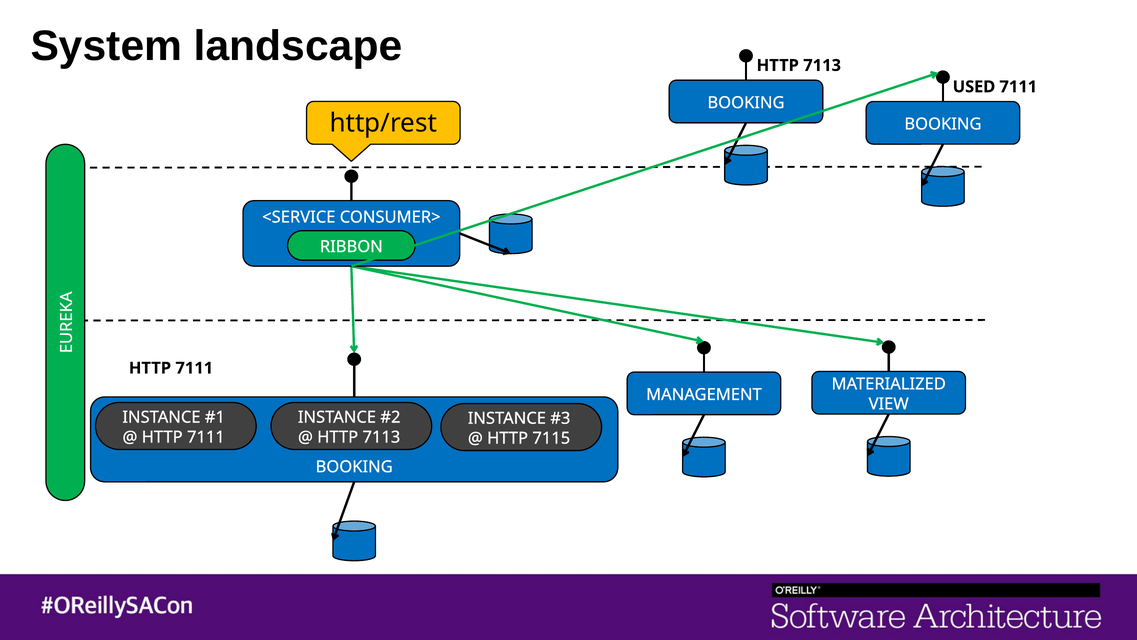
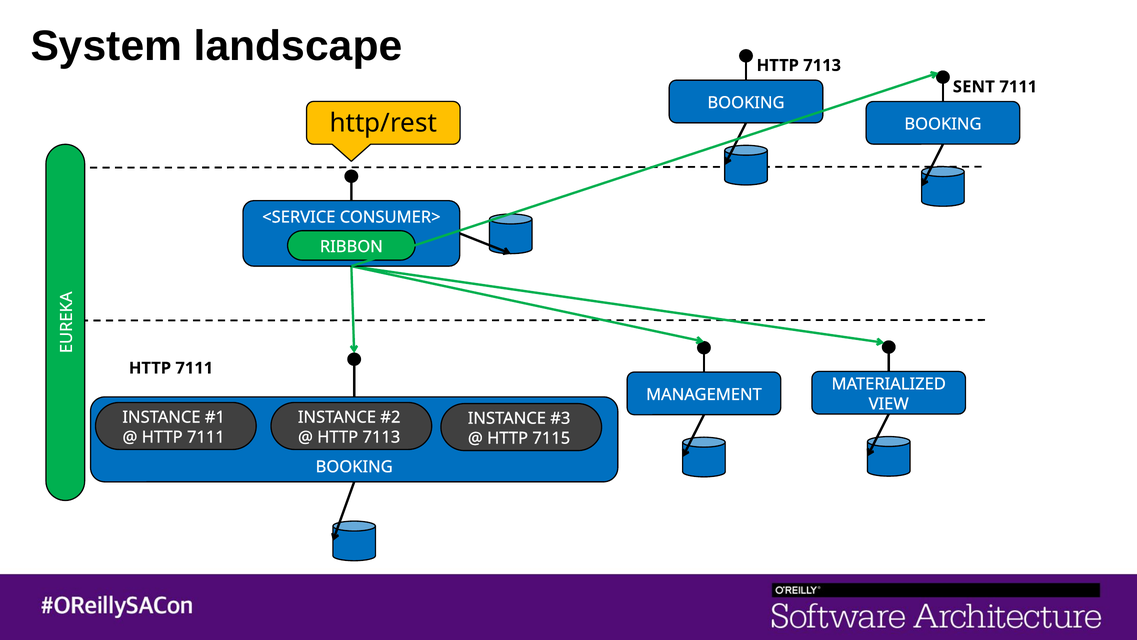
USED: USED -> SENT
